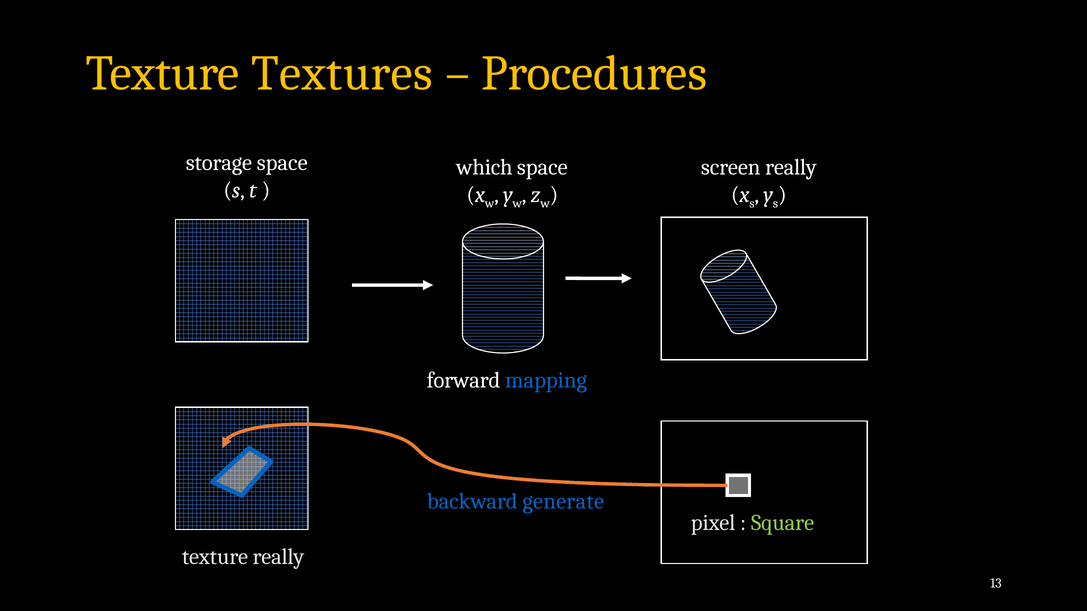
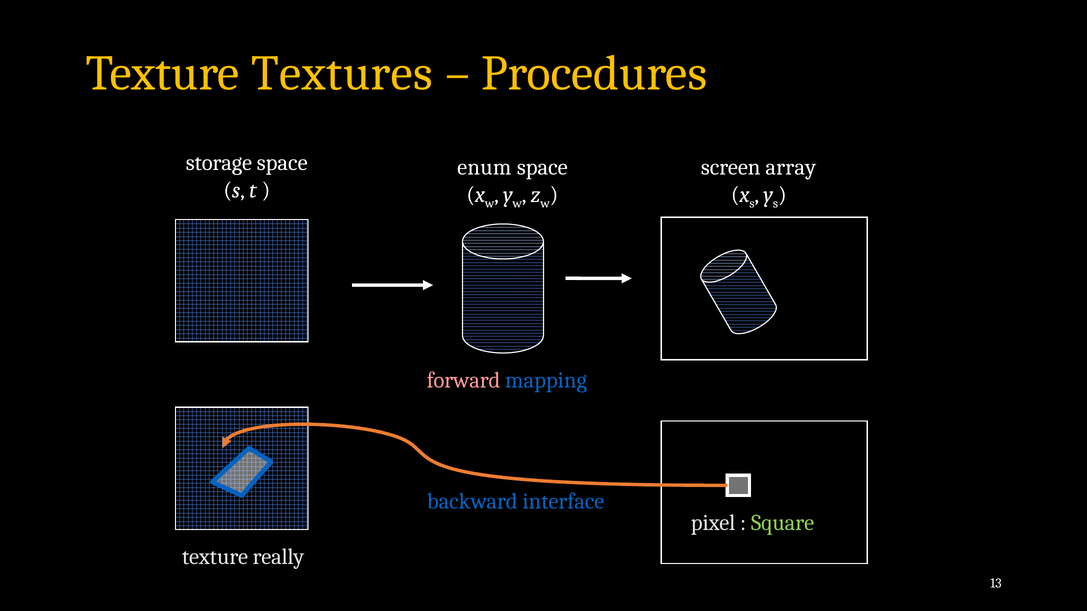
which: which -> enum
screen really: really -> array
forward colour: white -> pink
generate: generate -> interface
